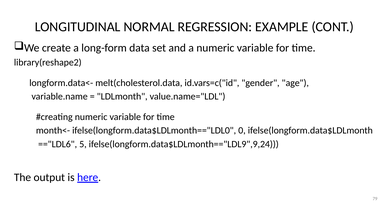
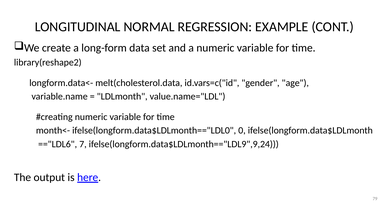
5: 5 -> 7
